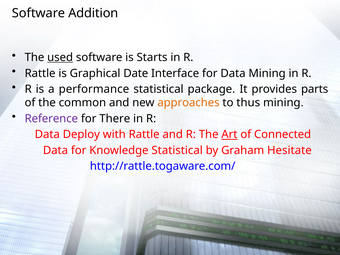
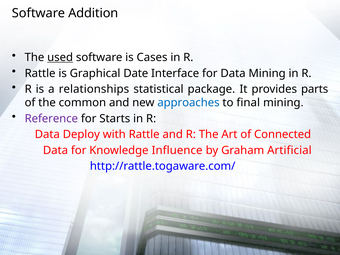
Starts: Starts -> Cases
performance: performance -> relationships
approaches colour: orange -> blue
thus: thus -> final
There: There -> Starts
Art underline: present -> none
Knowledge Statistical: Statistical -> Influence
Hesitate: Hesitate -> Artificial
